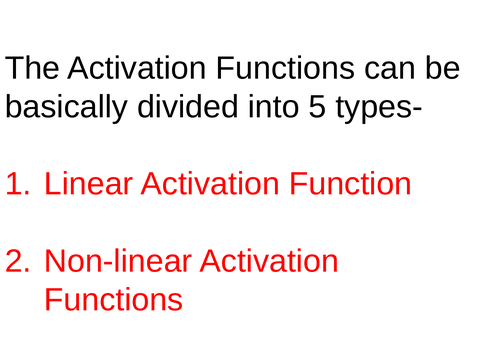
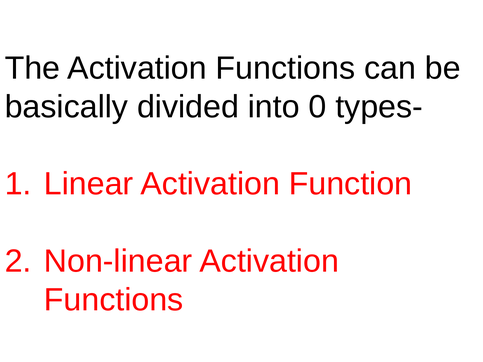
5: 5 -> 0
